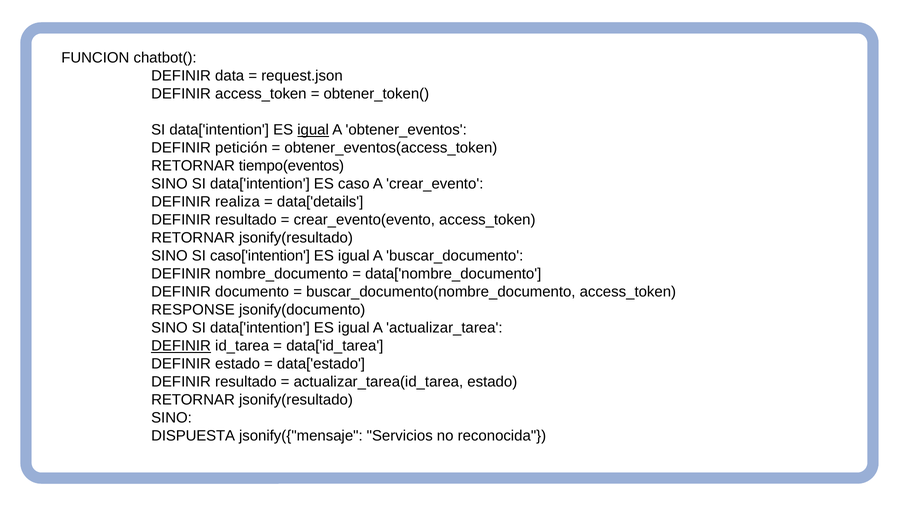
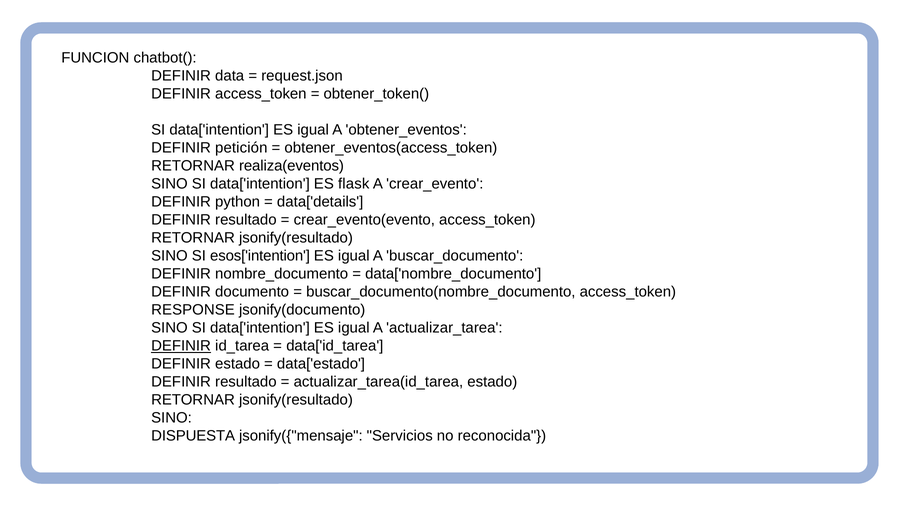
igual at (313, 130) underline: present -> none
tiempo(eventos: tiempo(eventos -> realiza(eventos
caso: caso -> flask
realiza: realiza -> python
caso['intention: caso['intention -> esos['intention
